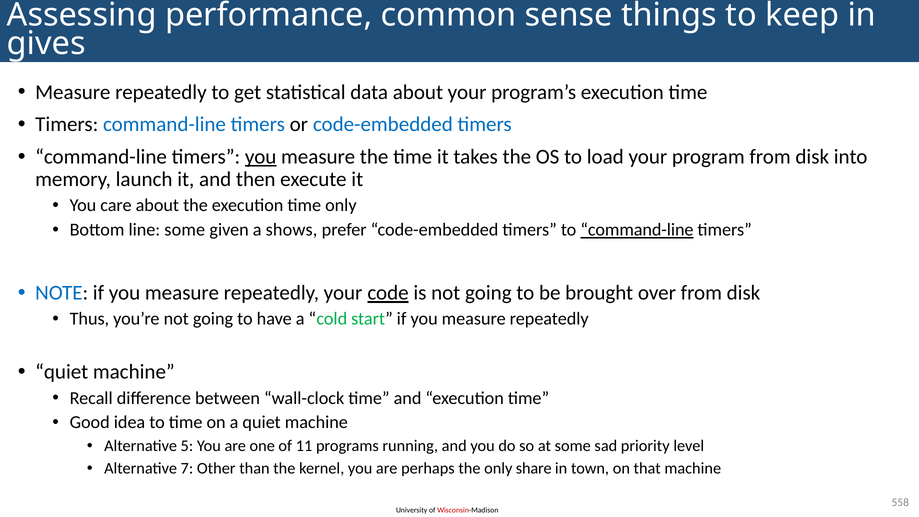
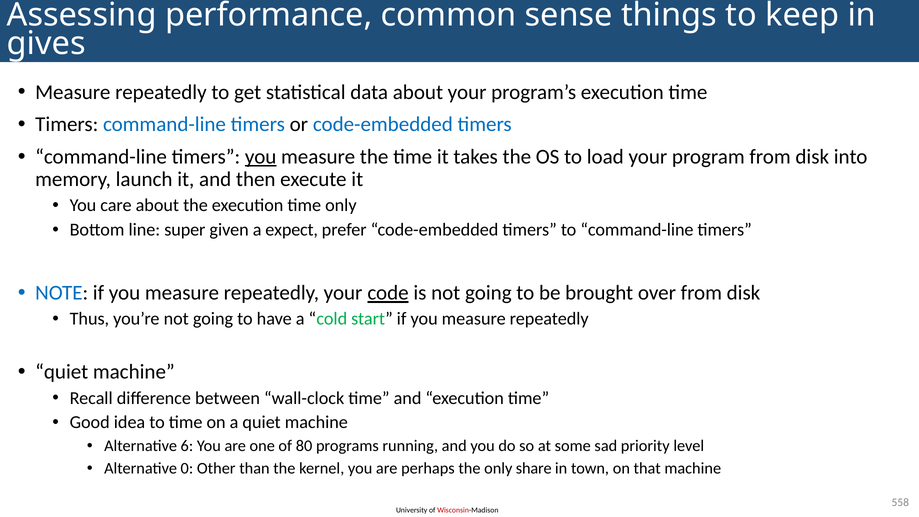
line some: some -> super
shows: shows -> expect
command-line at (637, 230) underline: present -> none
5: 5 -> 6
11: 11 -> 80
7: 7 -> 0
